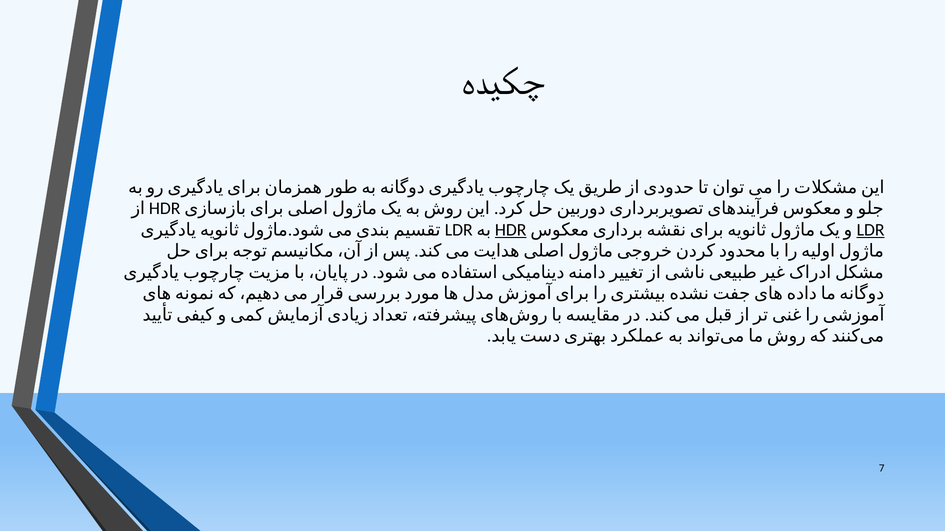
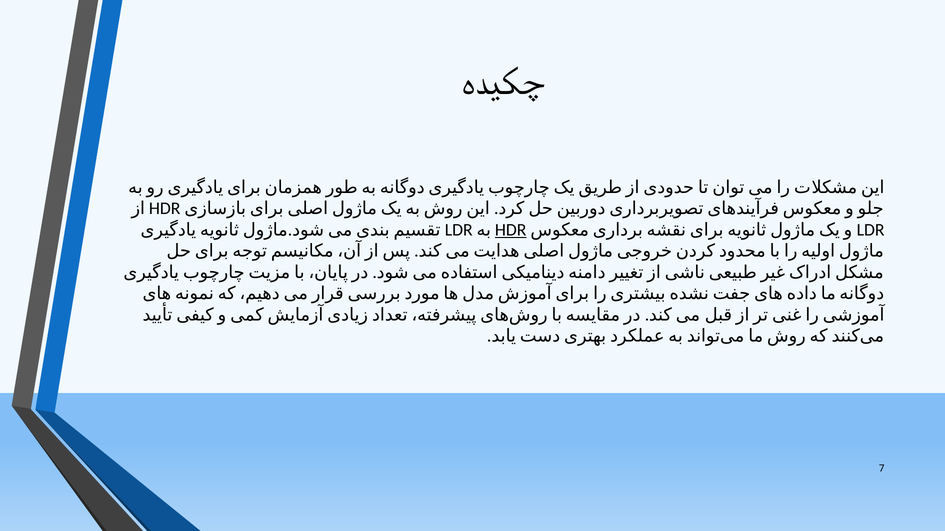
LDR at (871, 230) underline: present -> none
